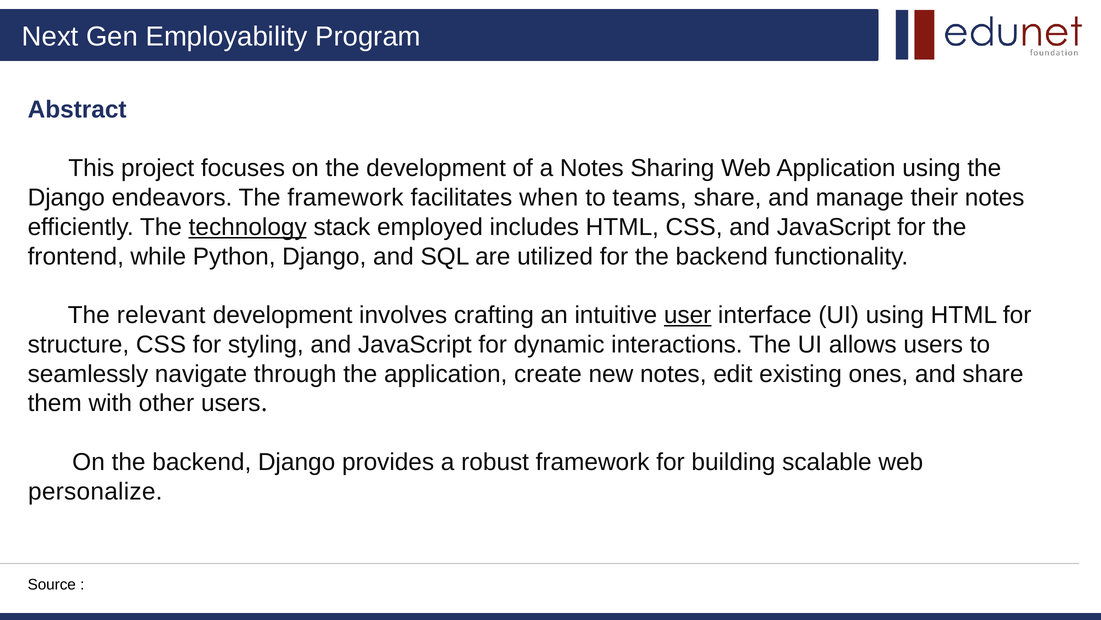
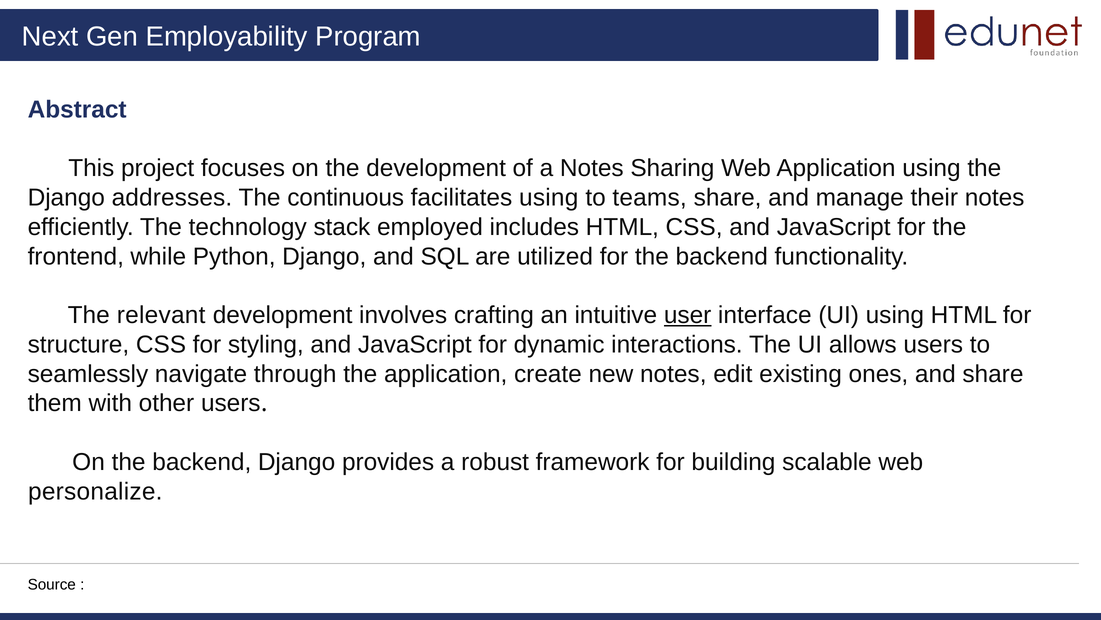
endeavors: endeavors -> addresses
The framework: framework -> continuous
facilitates when: when -> using
technology underline: present -> none
